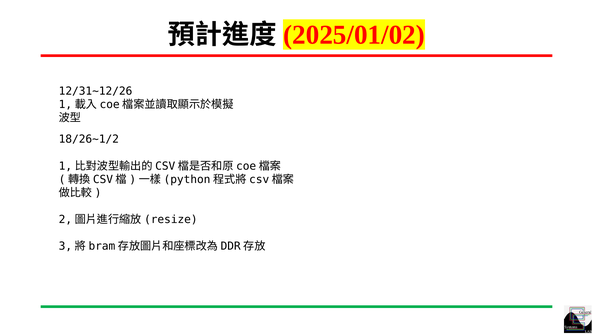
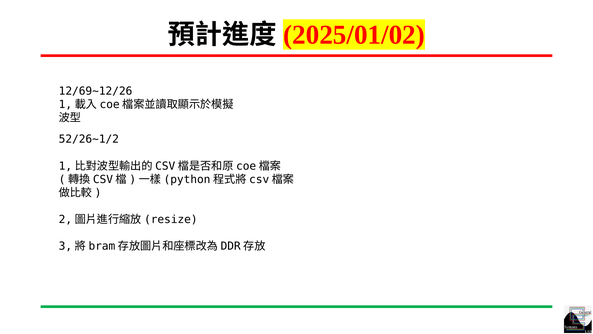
12/31~12/26: 12/31~12/26 -> 12/69~12/26
18/26~1/2: 18/26~1/2 -> 52/26~1/2
